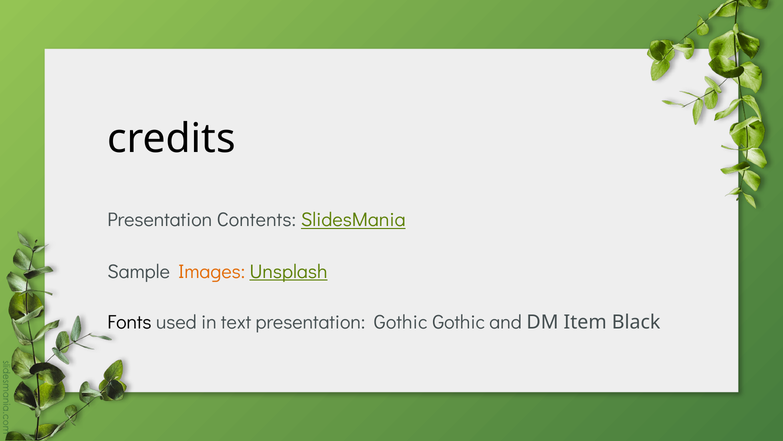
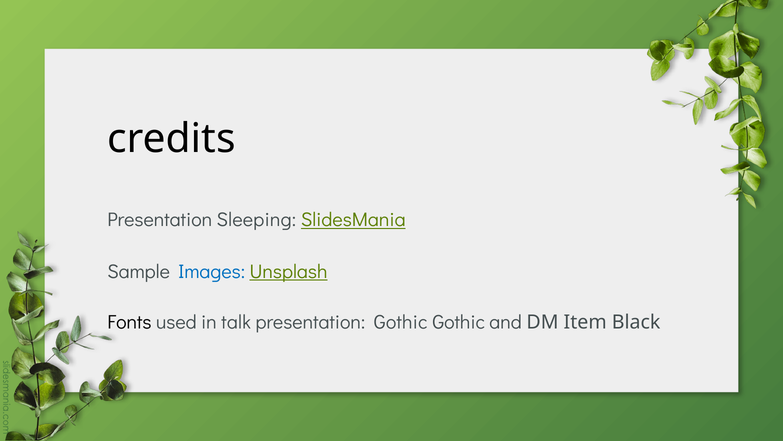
Contents: Contents -> Sleeping
Images colour: orange -> blue
text: text -> talk
